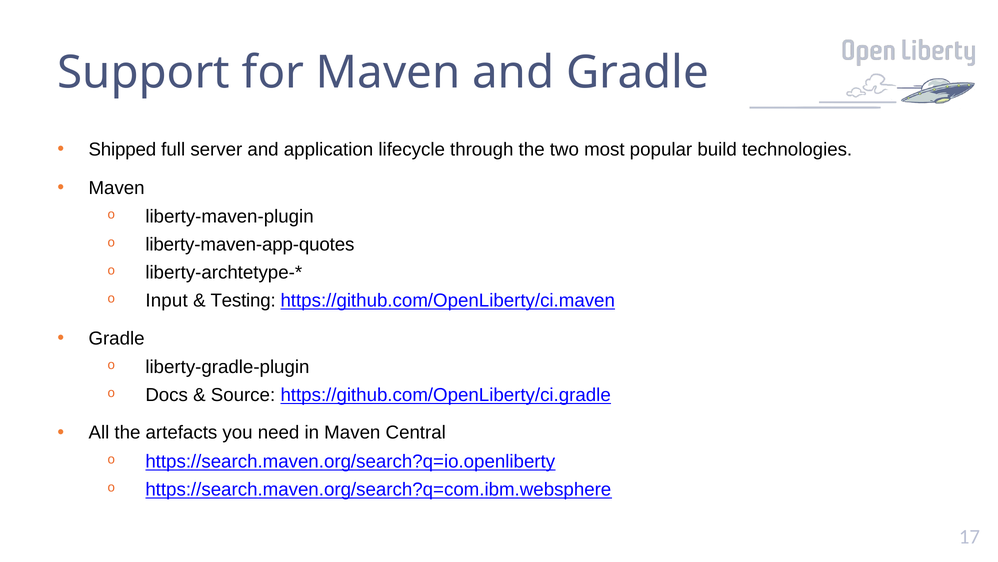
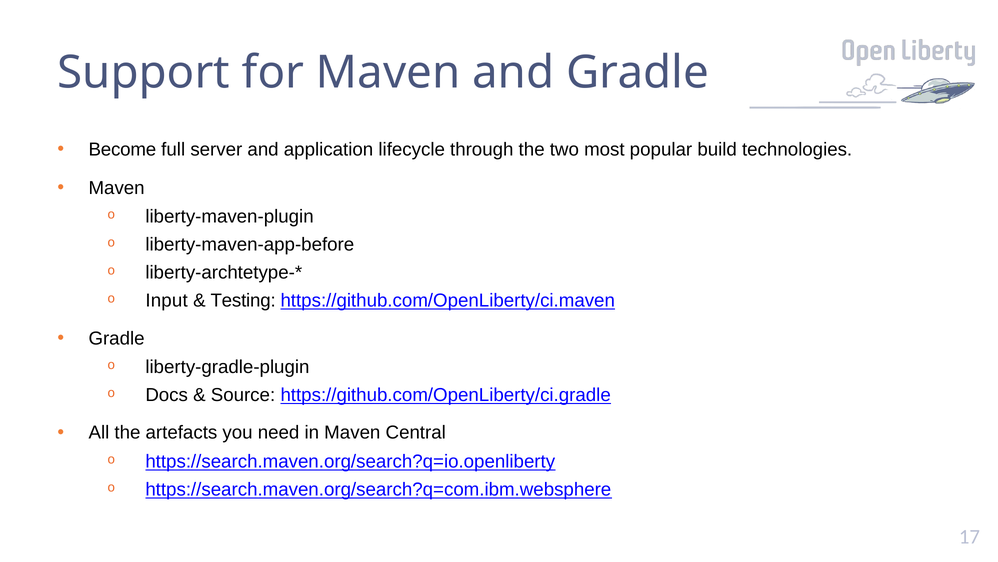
Shipped: Shipped -> Become
liberty-maven-app-quotes: liberty-maven-app-quotes -> liberty-maven-app-before
